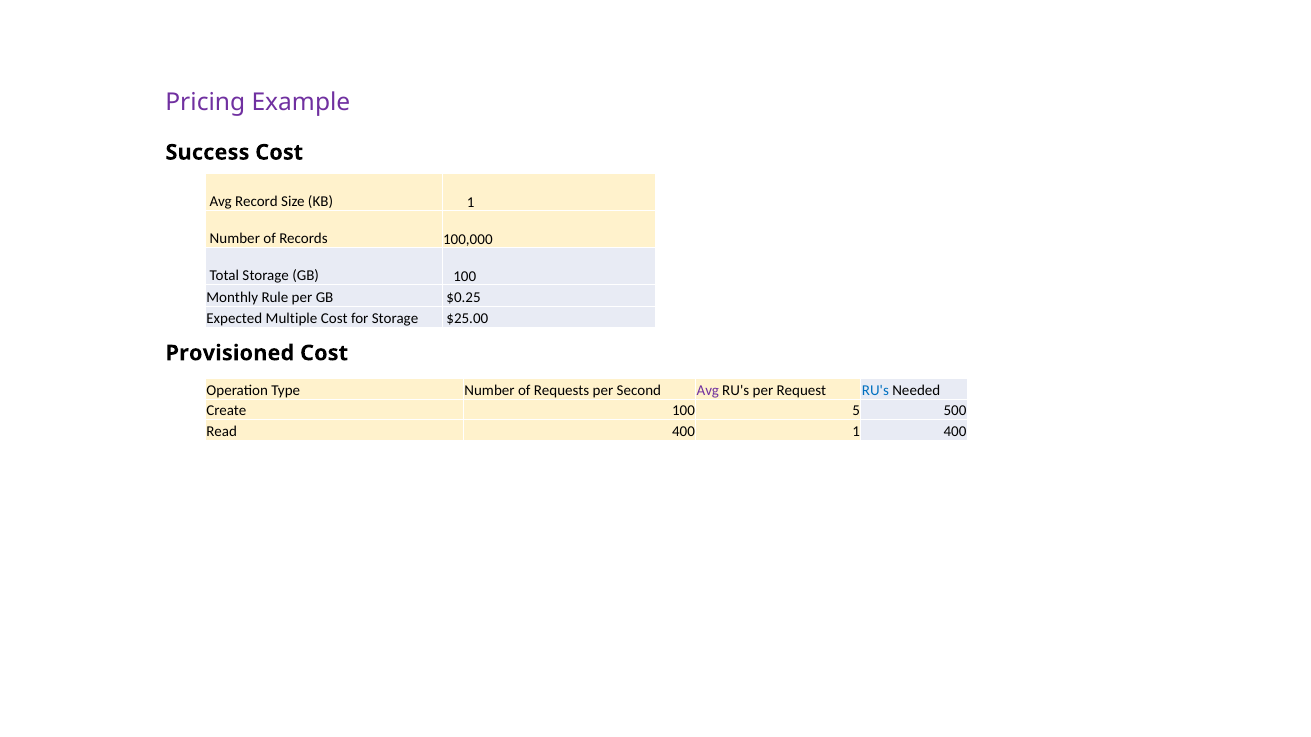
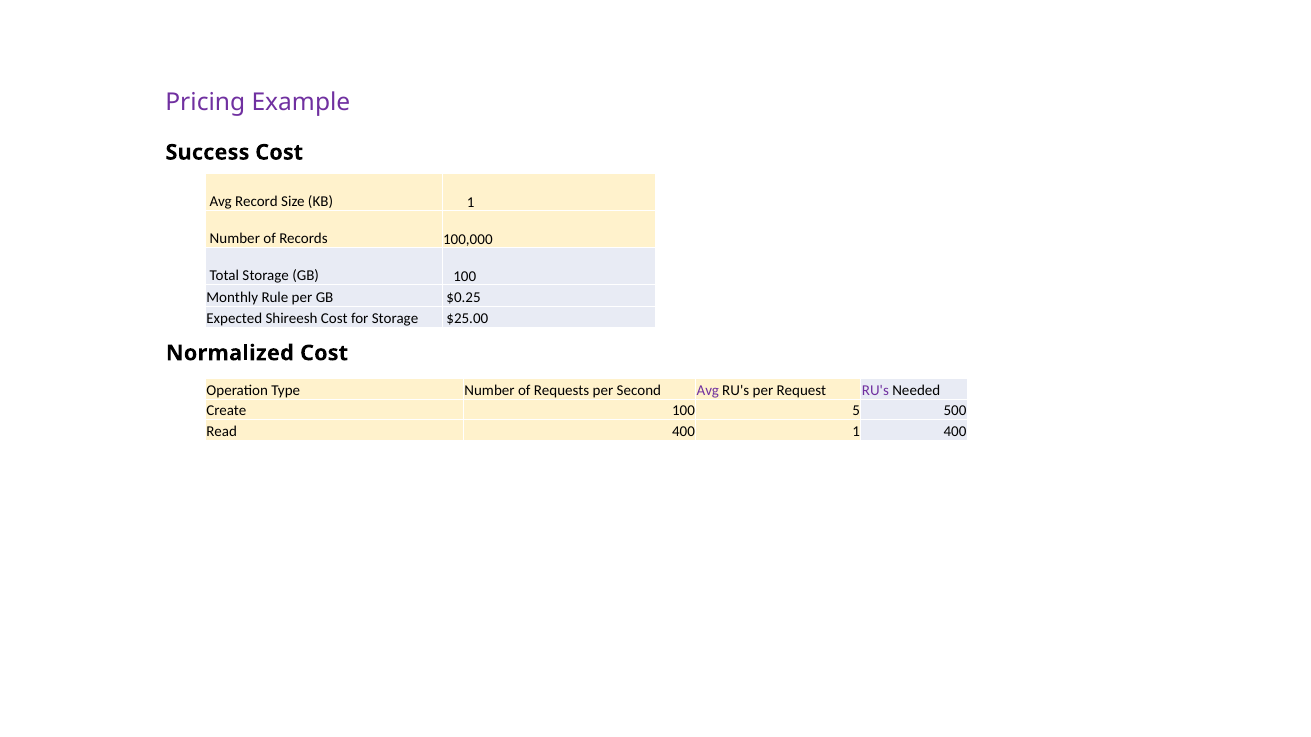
Multiple: Multiple -> Shireesh
Provisioned: Provisioned -> Normalized
RU's at (875, 390) colour: blue -> purple
